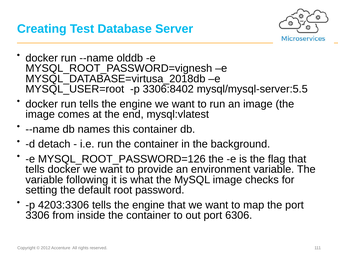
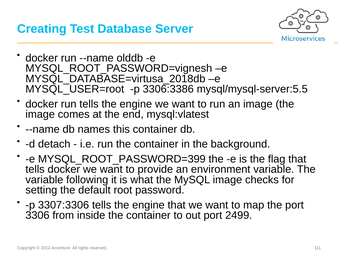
3306:8402: 3306:8402 -> 3306:3386
MYSQL_ROOT_PASSWORD=126: MYSQL_ROOT_PASSWORD=126 -> MYSQL_ROOT_PASSWORD=399
4203:3306: 4203:3306 -> 3307:3306
6306: 6306 -> 2499
